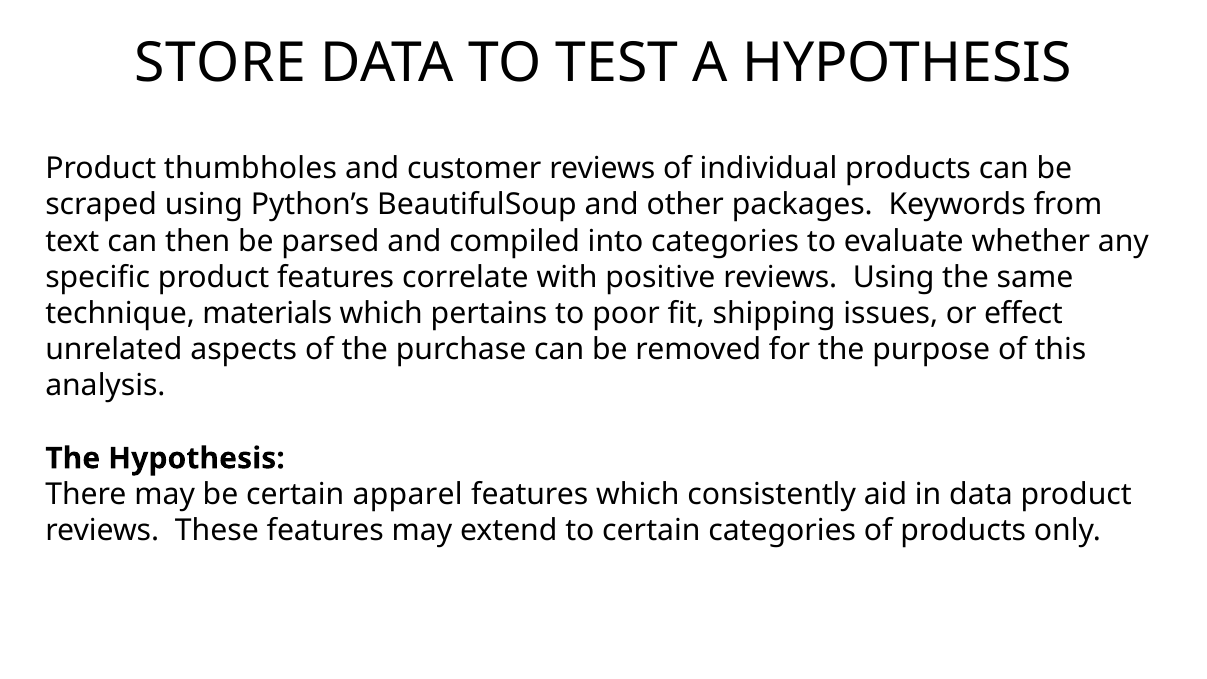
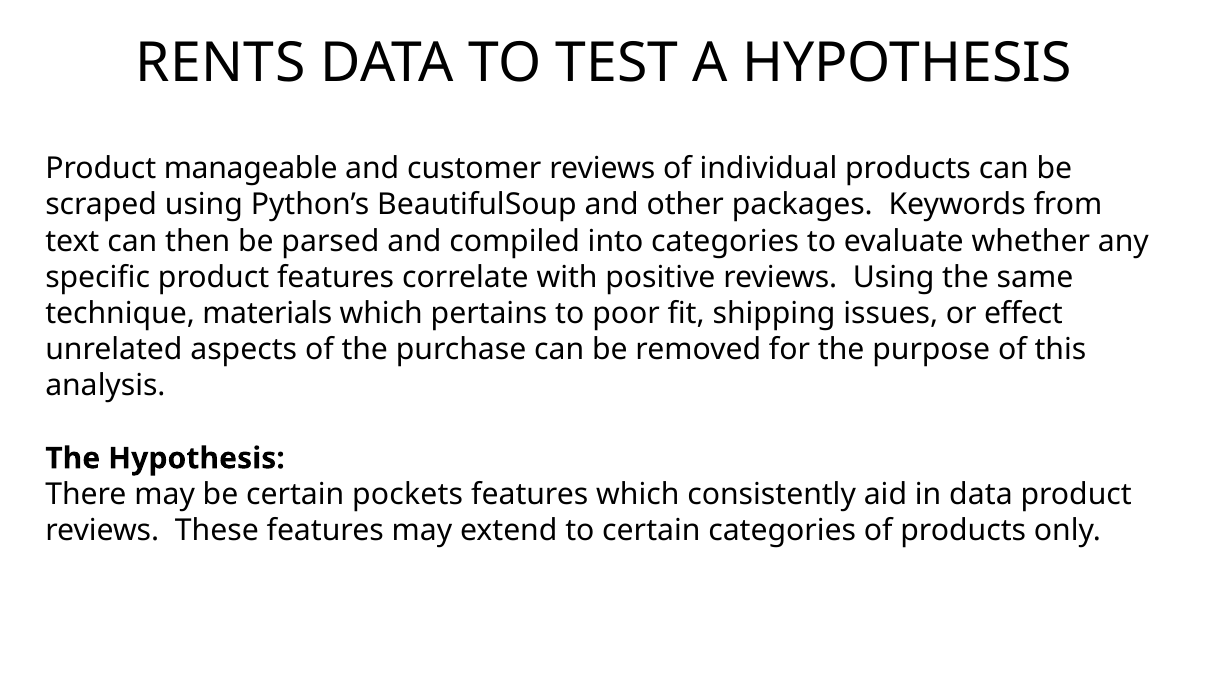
STORE: STORE -> RENTS
thumbholes: thumbholes -> manageable
apparel: apparel -> pockets
